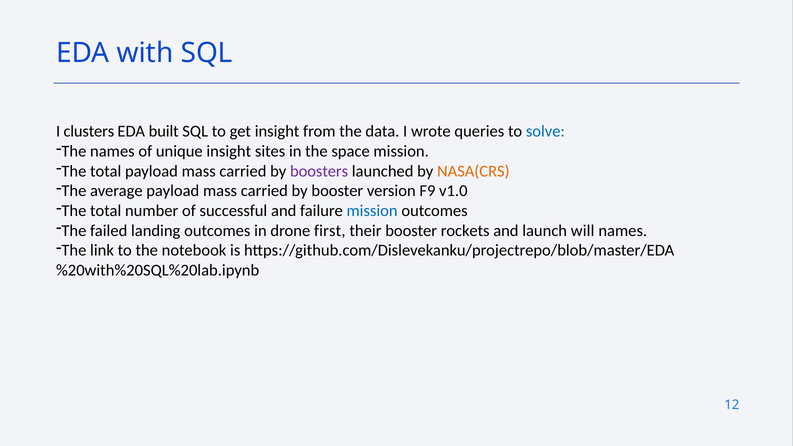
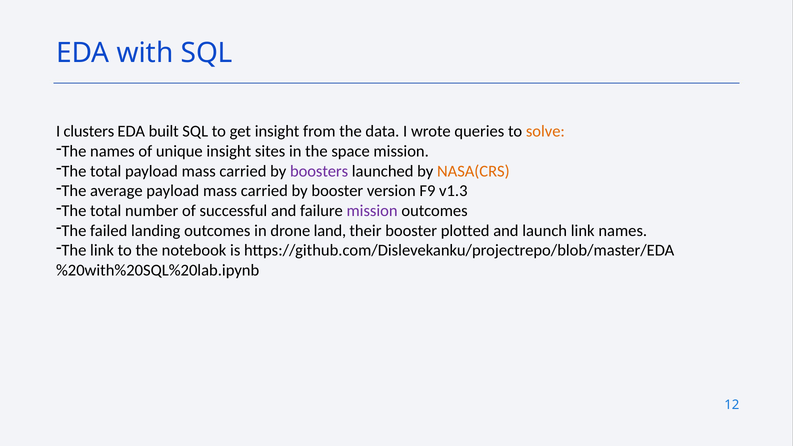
solve colour: blue -> orange
v1.0: v1.0 -> v1.3
mission at (372, 211) colour: blue -> purple
first: first -> land
rockets: rockets -> plotted
launch will: will -> link
